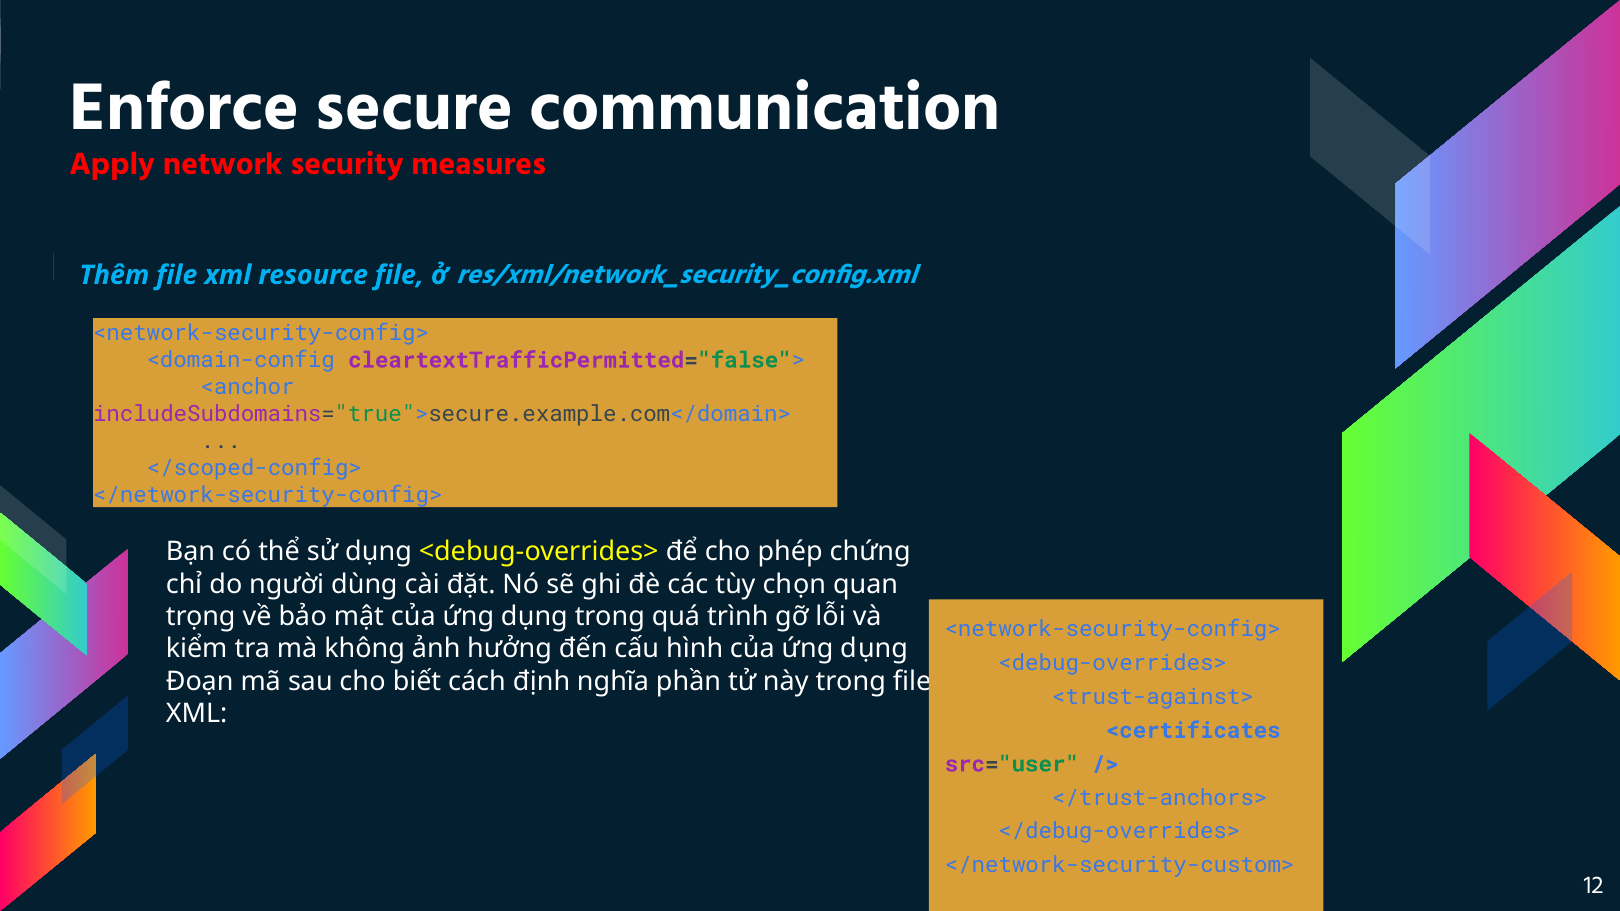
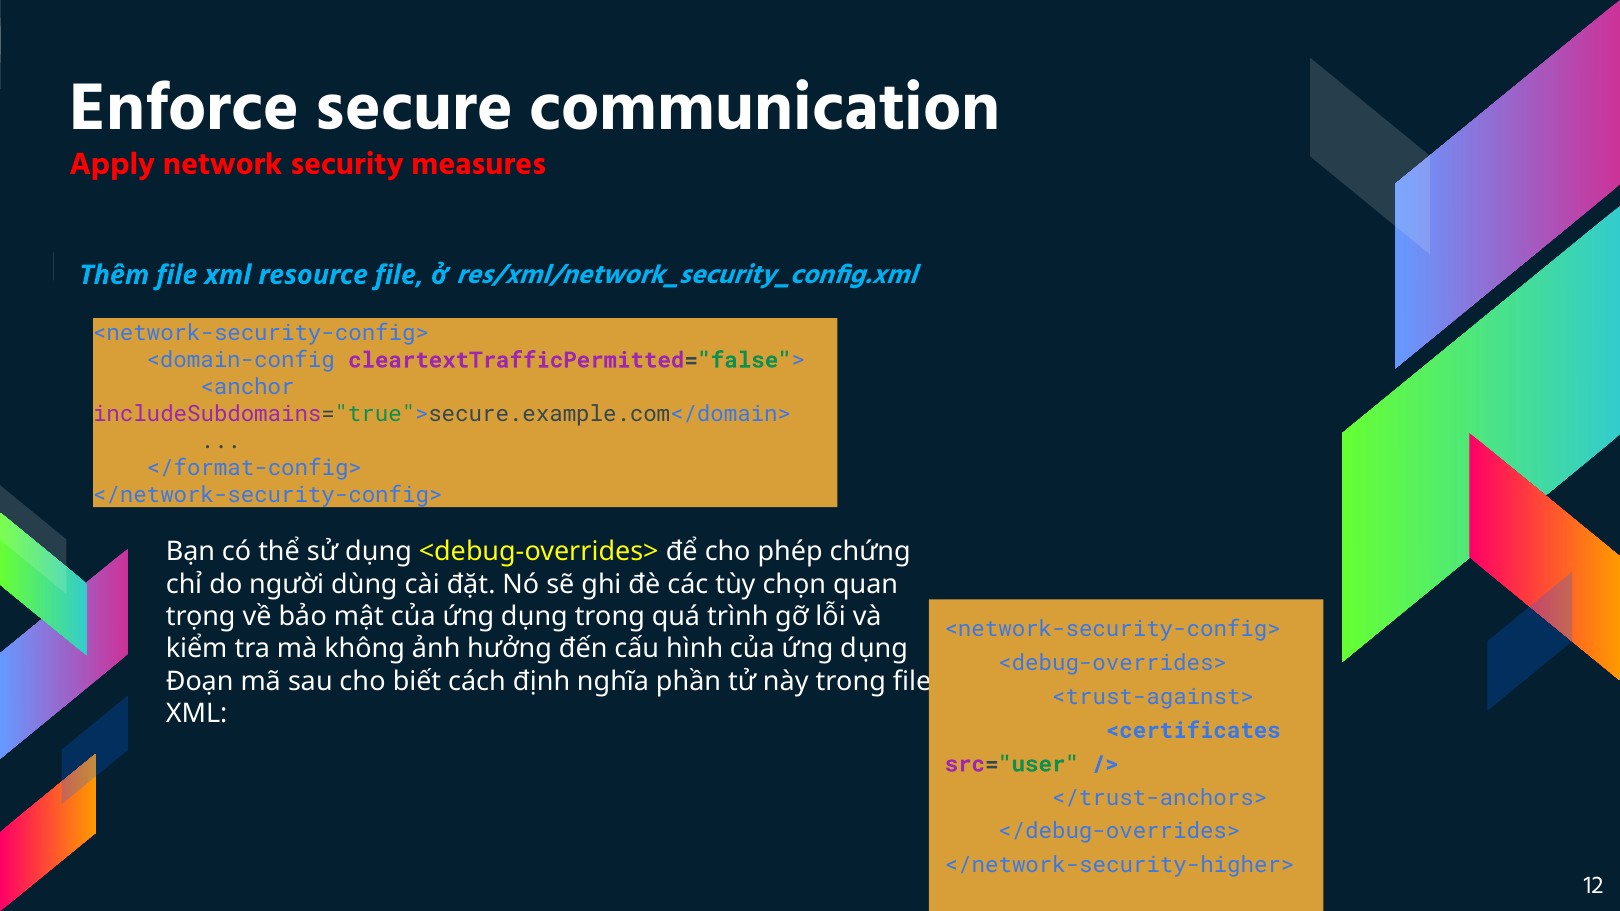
</scoped-config>: </scoped-config> -> </format-config>
</network-security-custom>: </network-security-custom> -> </network-security-higher>
